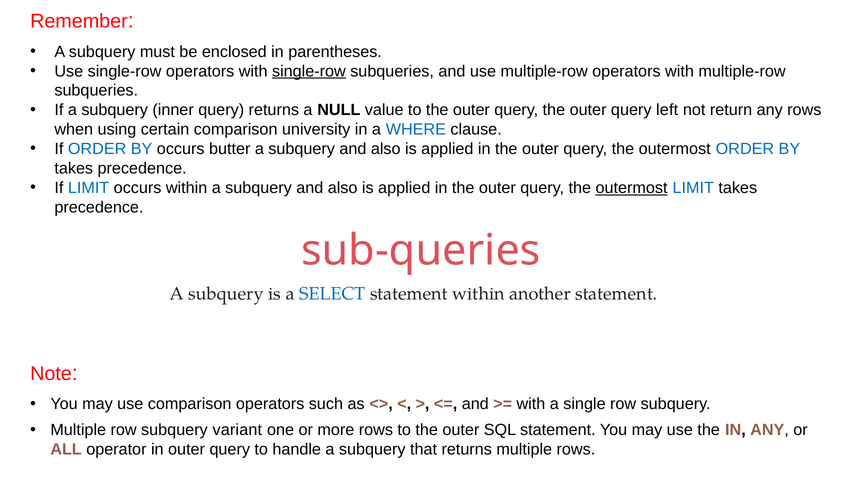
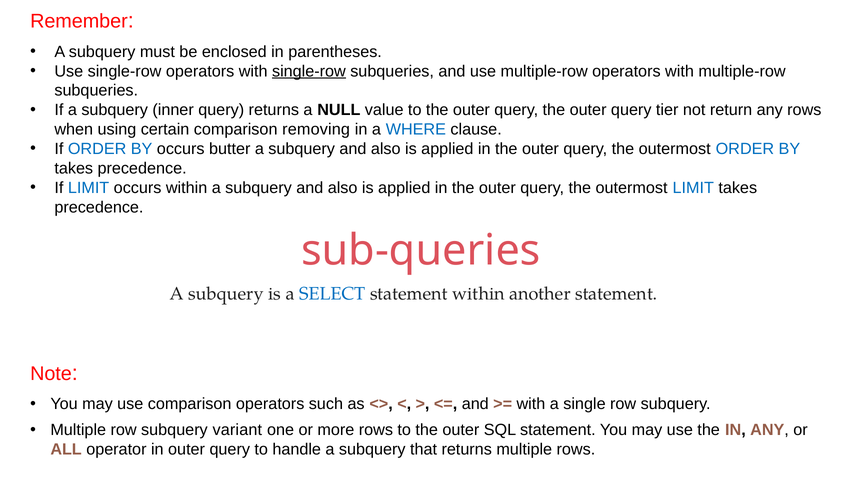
left: left -> tier
university: university -> removing
outermost at (632, 188) underline: present -> none
